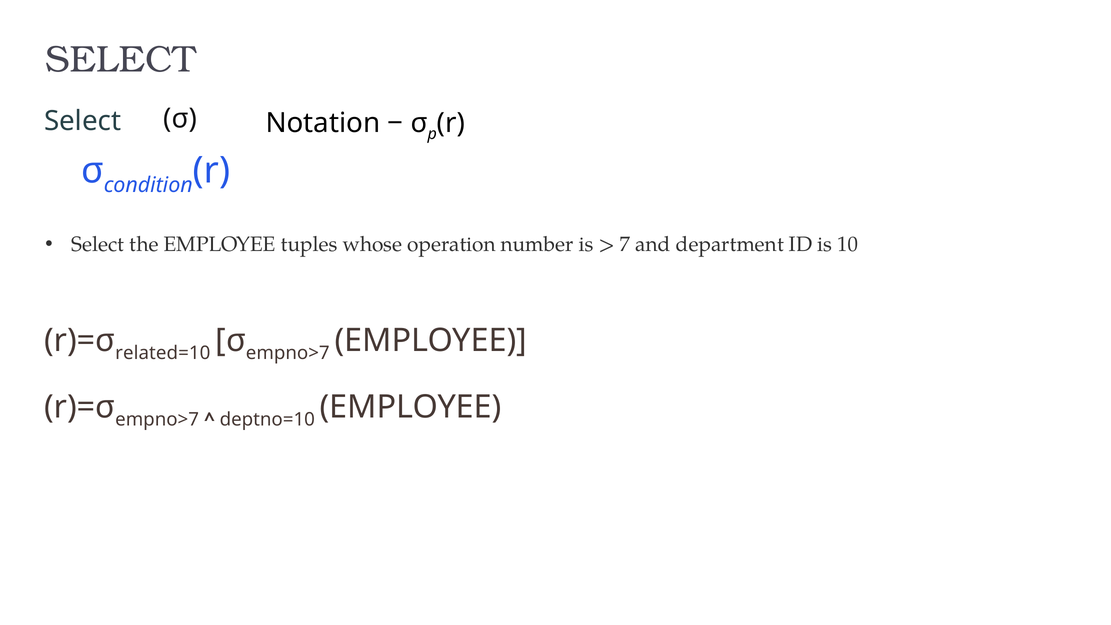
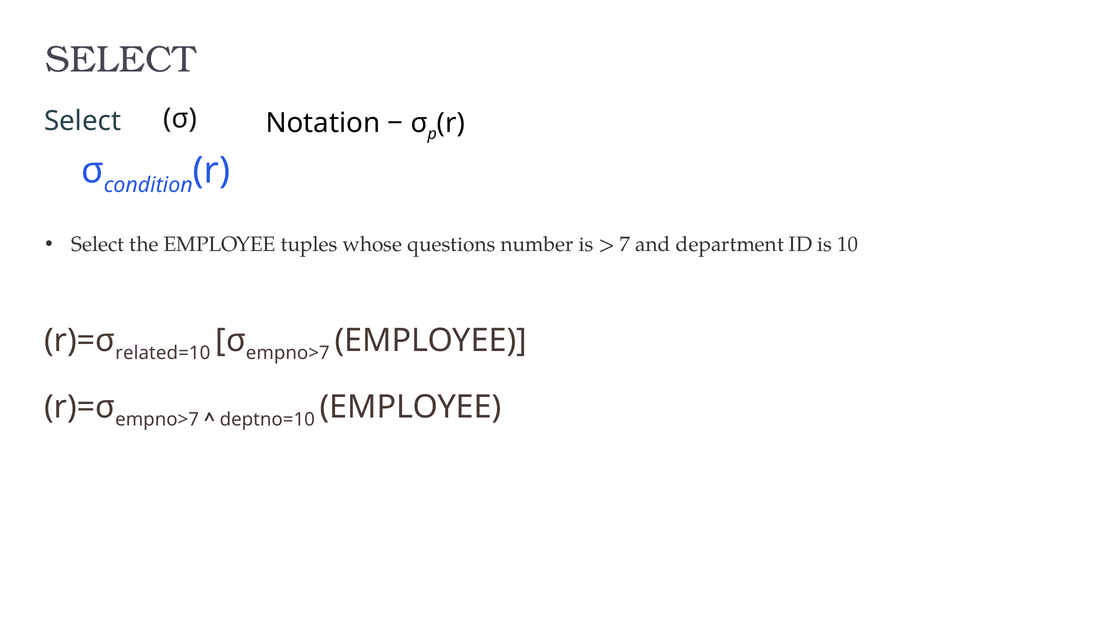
operation: operation -> questions
